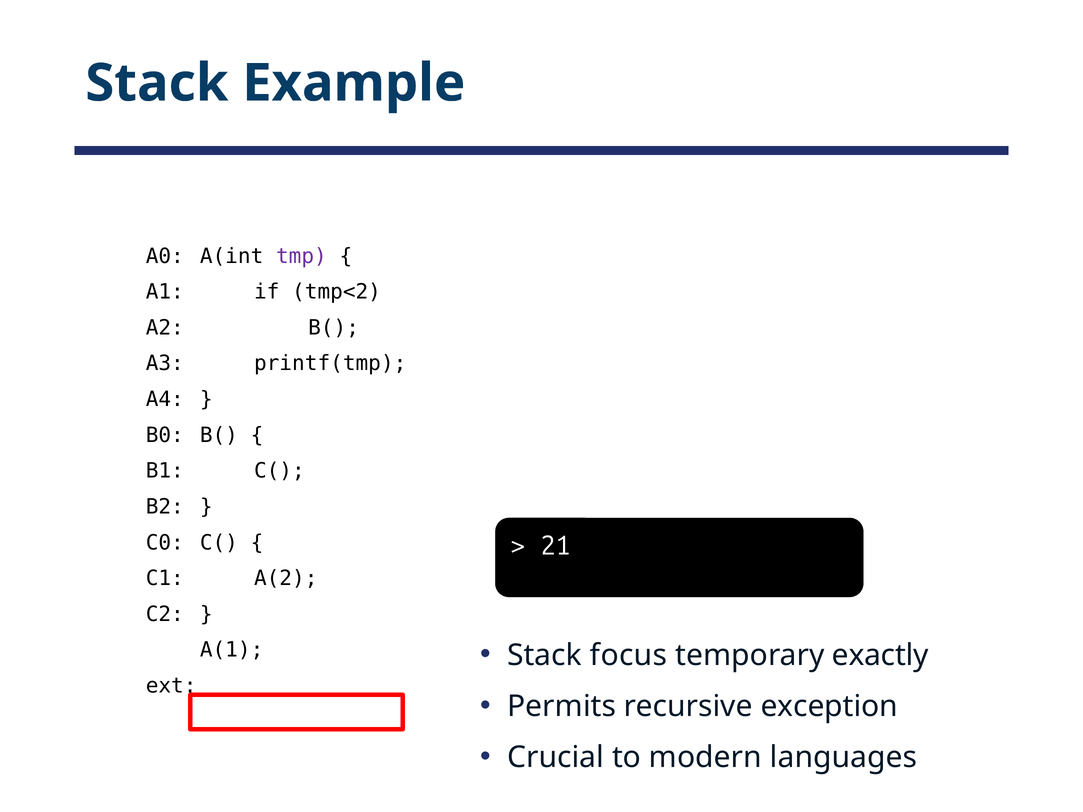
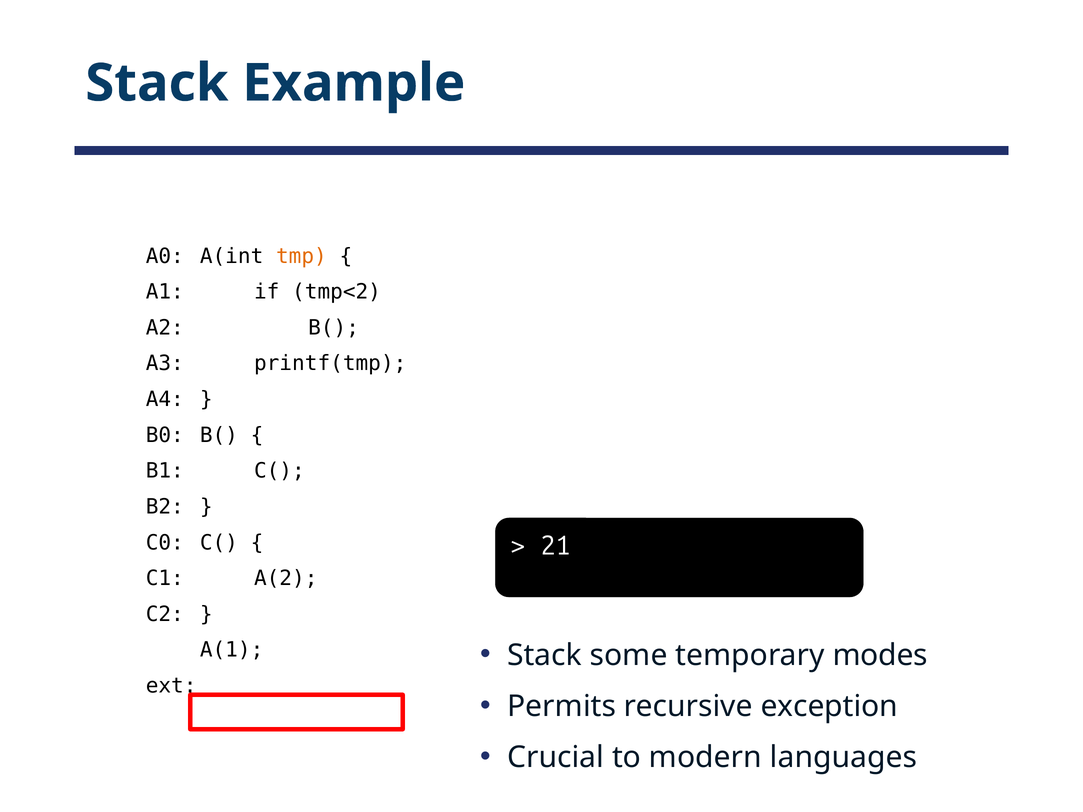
tmp colour: purple -> orange
focus: focus -> some
exactly: exactly -> modes
